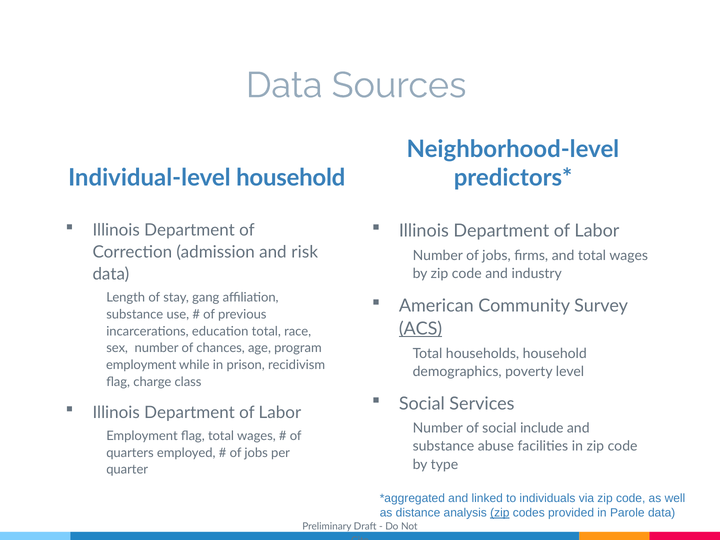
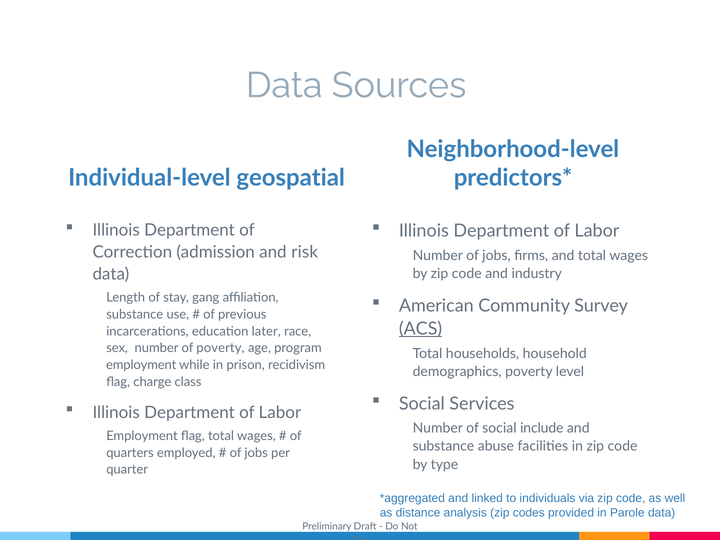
Individual-level household: household -> geospatial
education total: total -> later
of chances: chances -> poverty
zip at (500, 513) underline: present -> none
